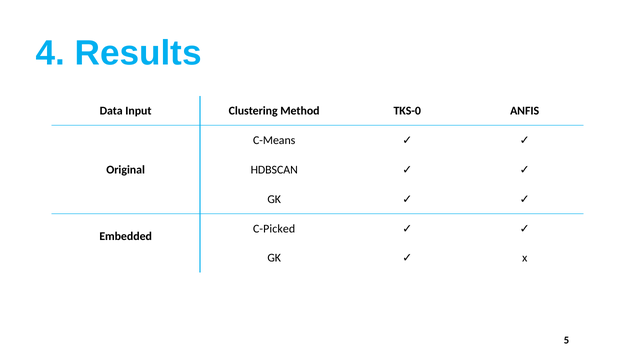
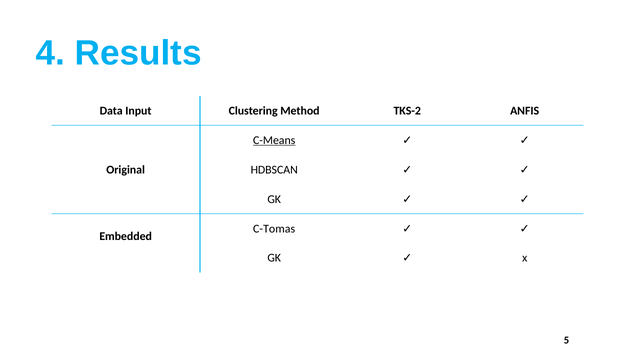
TKS-0: TKS-0 -> TKS-2
C-Means underline: none -> present
C-Picked: C-Picked -> C-Tomas
